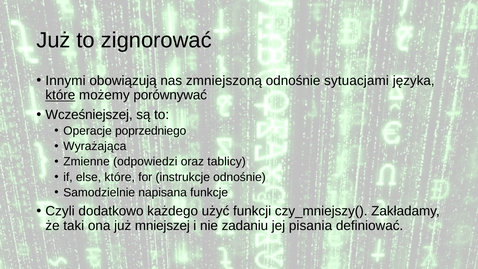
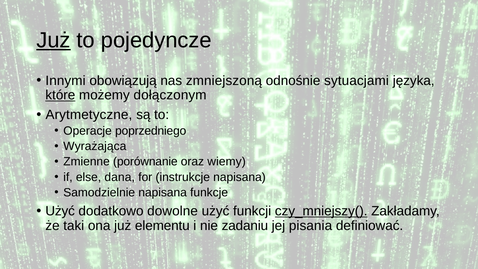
Już at (53, 40) underline: none -> present
zignorować: zignorować -> pojedyncze
porównywać: porównywać -> dołączonym
Wcześniejszej: Wcześniejszej -> Arytmetyczne
odpowiedzi: odpowiedzi -> porównanie
tablicy: tablicy -> wiemy
else które: które -> dana
instrukcje odnośnie: odnośnie -> napisana
Czyli at (60, 211): Czyli -> Użyć
każdego: każdego -> dowolne
czy_mniejszy( underline: none -> present
mniejszej: mniejszej -> elementu
